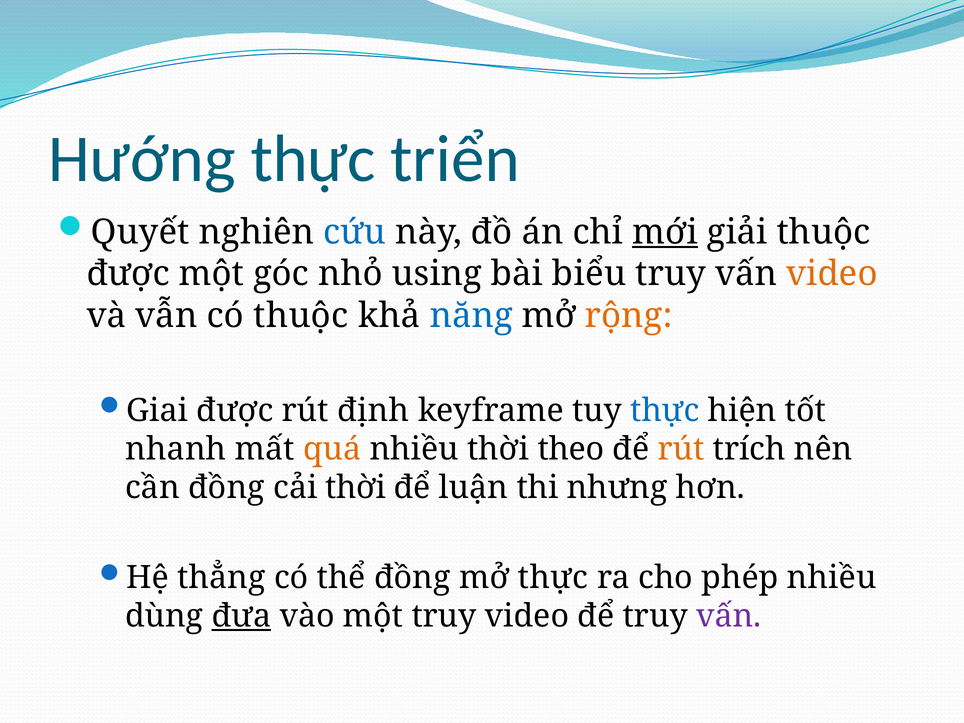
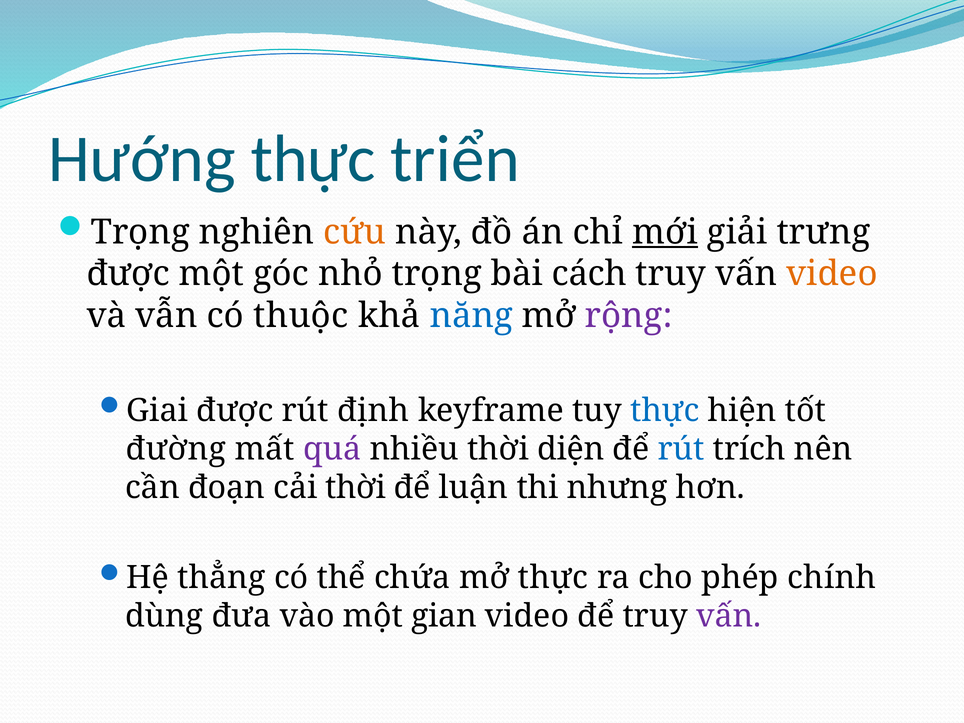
Quyết at (140, 232): Quyết -> Trọng
cứu colour: blue -> orange
giải thuộc: thuộc -> trưng
nhỏ using: using -> trọng
biểu: biểu -> cách
rộng colour: orange -> purple
nhanh: nhanh -> đường
quá colour: orange -> purple
theo: theo -> diện
rút at (681, 449) colour: orange -> blue
cần đồng: đồng -> đoạn
thể đồng: đồng -> chứa
phép nhiều: nhiều -> chính
đưa underline: present -> none
một truy: truy -> gian
